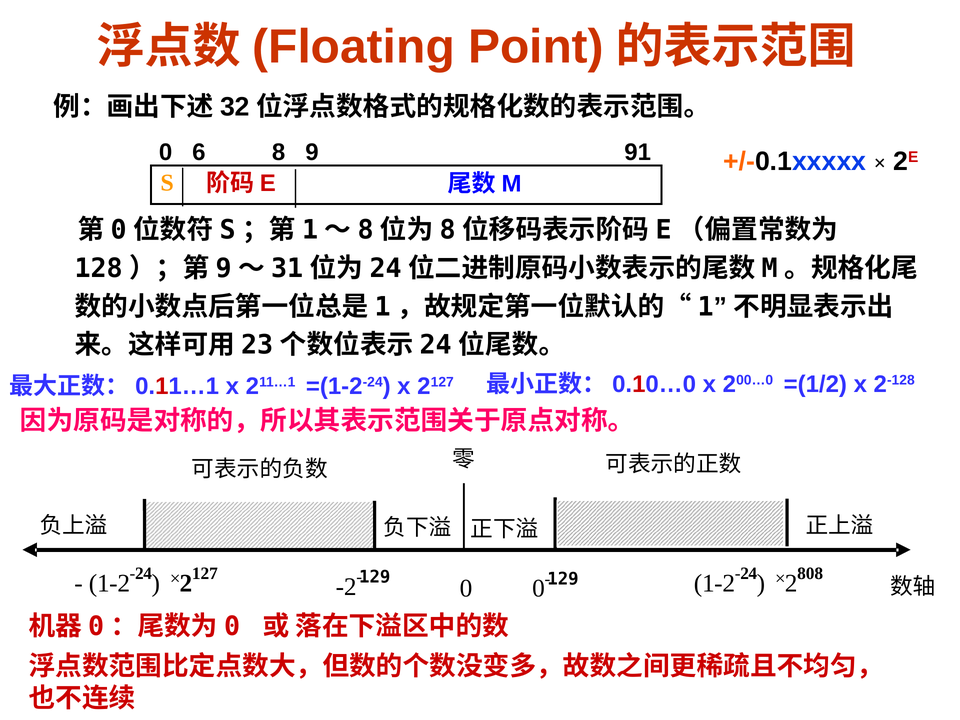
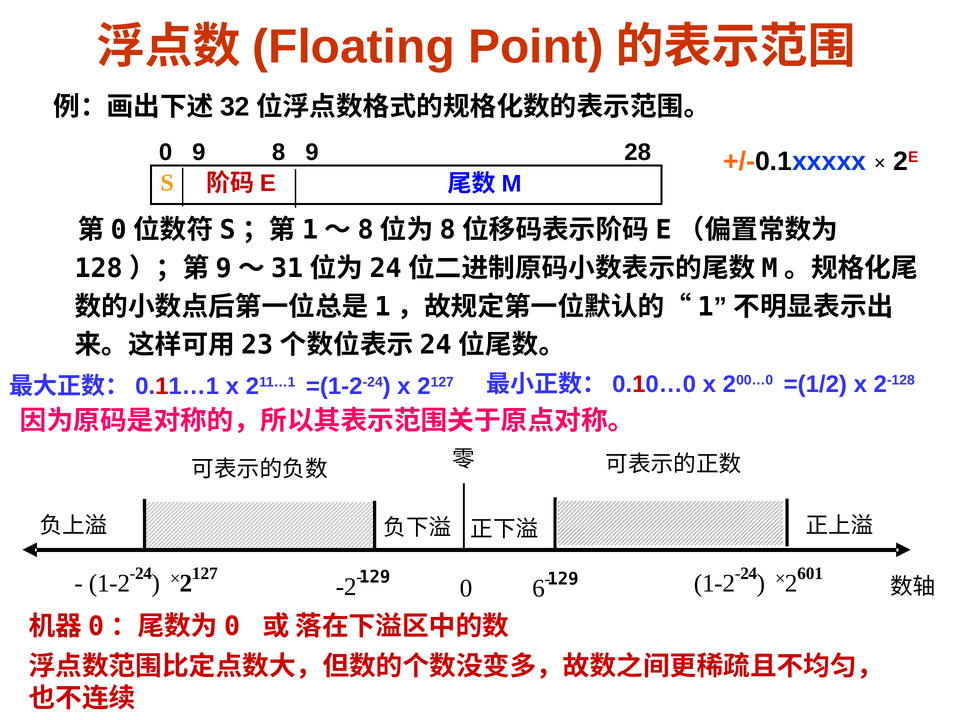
0 6: 6 -> 9
91: 91 -> 28
0 0: 0 -> 6
808: 808 -> 601
